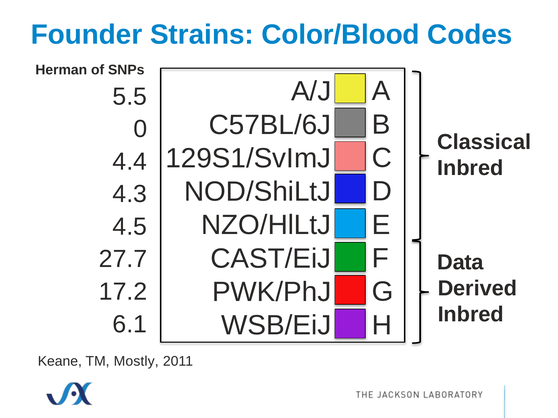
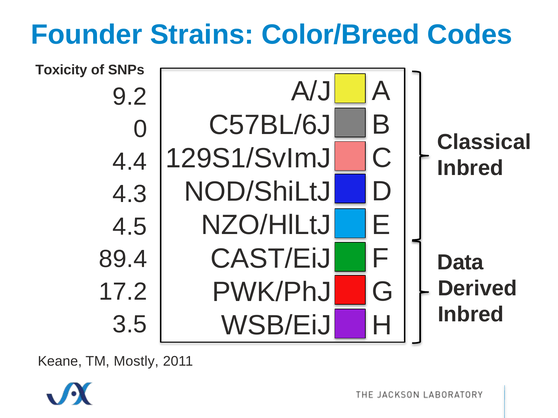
Color/Blood: Color/Blood -> Color/Breed
Herman: Herman -> Toxicity
5.5: 5.5 -> 9.2
27.7: 27.7 -> 89.4
6.1: 6.1 -> 3.5
